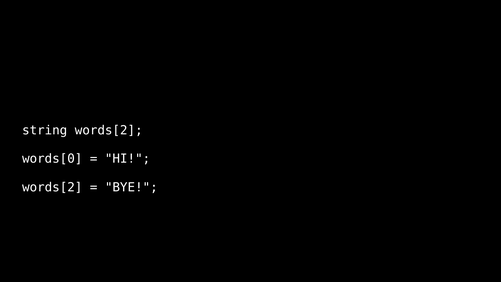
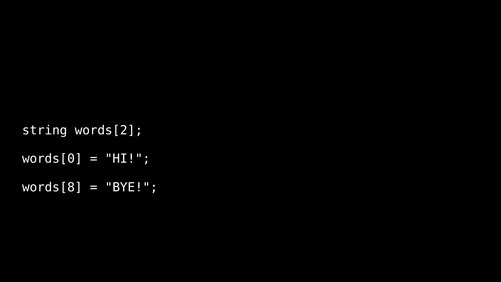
words[2 at (52, 187): words[2 -> words[8
